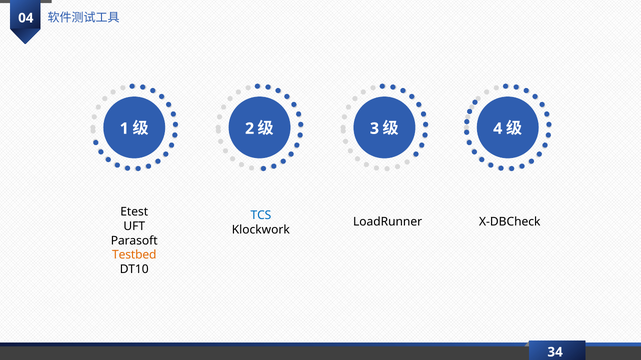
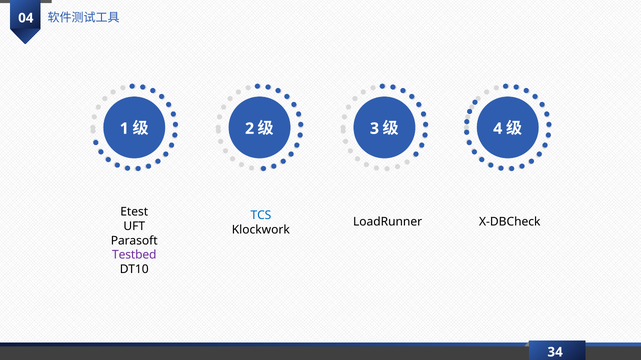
Testbed colour: orange -> purple
